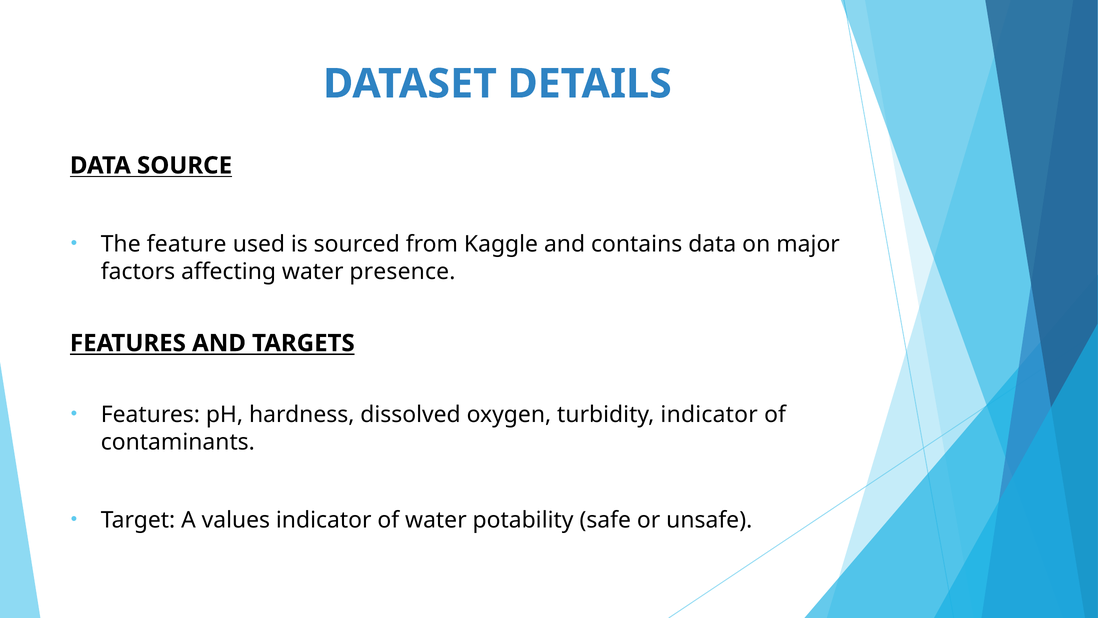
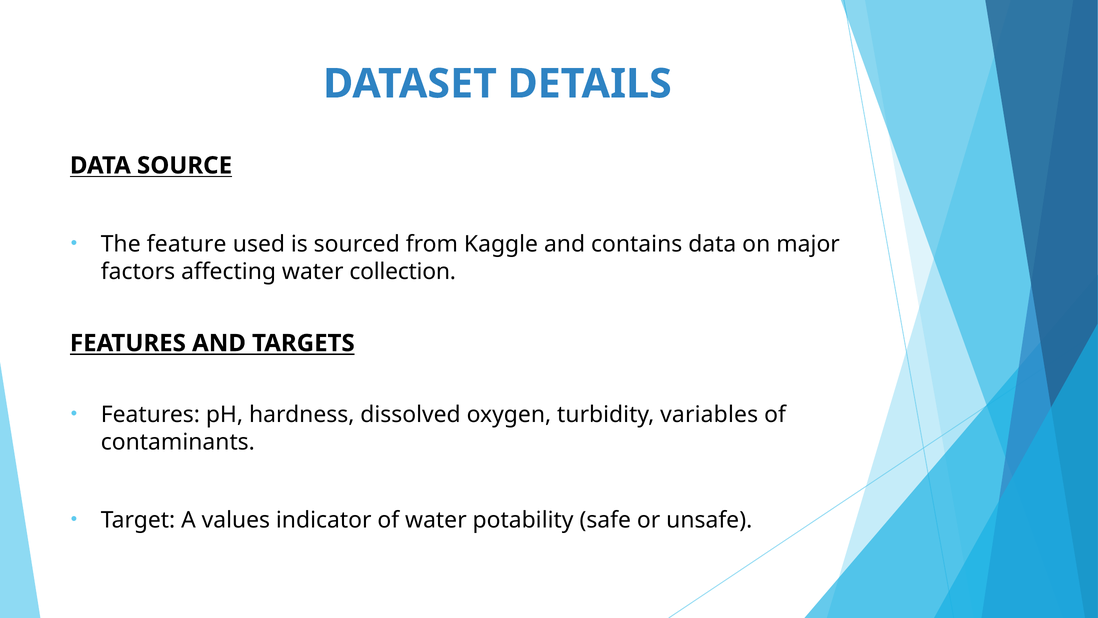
presence: presence -> collection
turbidity indicator: indicator -> variables
